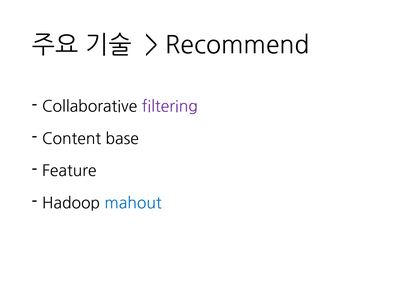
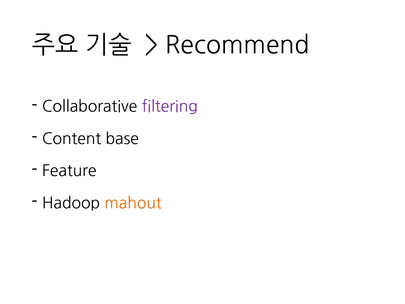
mahout colour: blue -> orange
